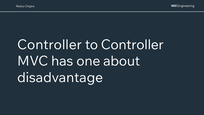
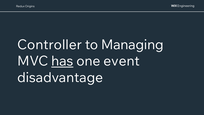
to Controller: Controller -> Managing
has underline: none -> present
about: about -> event
